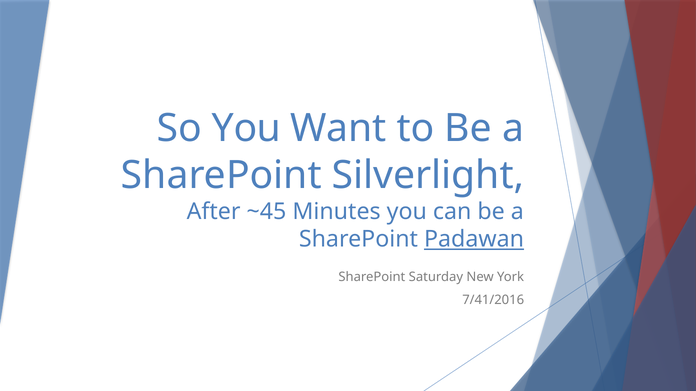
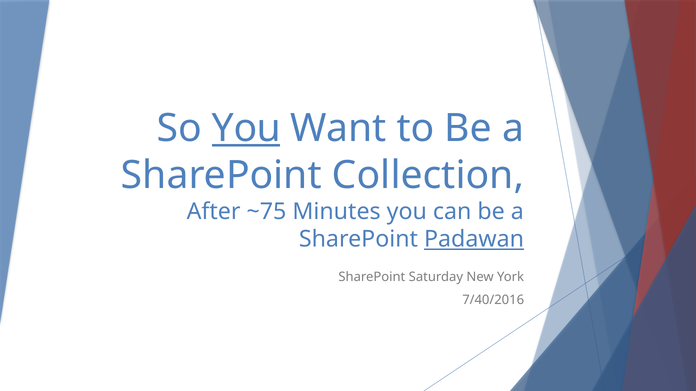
You at (246, 128) underline: none -> present
Silverlight: Silverlight -> Collection
~45: ~45 -> ~75
7/41/2016: 7/41/2016 -> 7/40/2016
